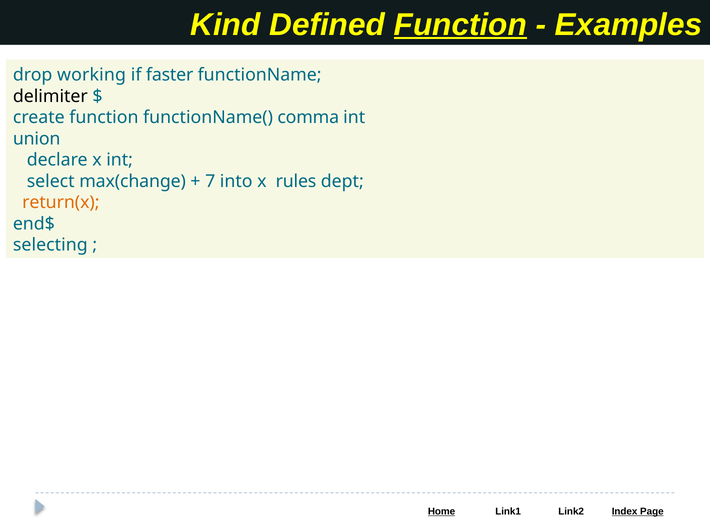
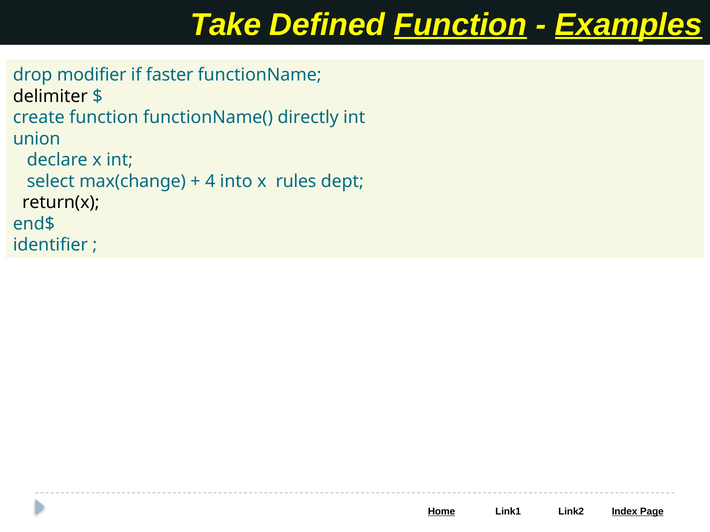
Kind: Kind -> Take
Examples underline: none -> present
working: working -> modifier
comma: comma -> directly
7: 7 -> 4
return(x colour: orange -> black
selecting: selecting -> identifier
